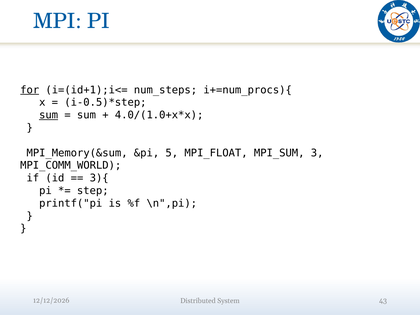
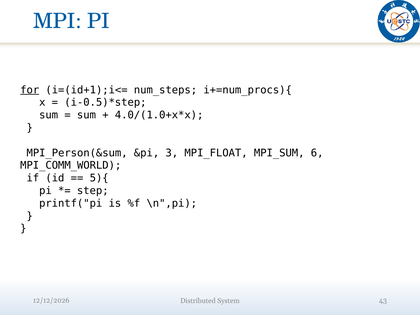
sum at (49, 115) underline: present -> none
MPI_Memory(&sum: MPI_Memory(&sum -> MPI_Person(&sum
5: 5 -> 3
3: 3 -> 6
3){: 3){ -> 5){
